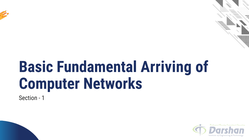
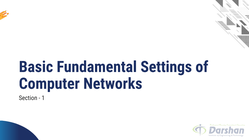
Arriving: Arriving -> Settings
